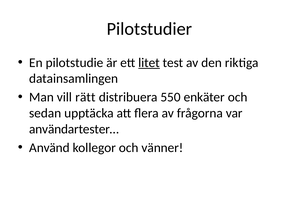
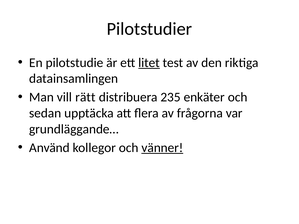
550: 550 -> 235
användartester…: användartester… -> grundläggande…
vänner underline: none -> present
